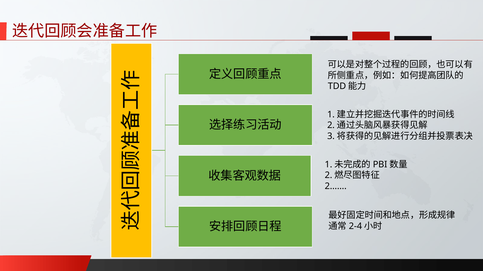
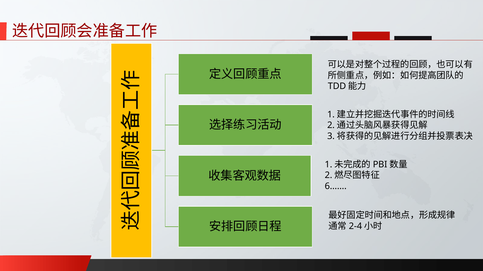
2……: 2…… -> 6……
